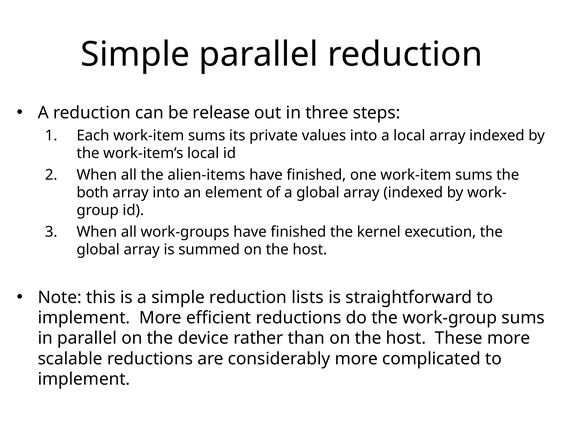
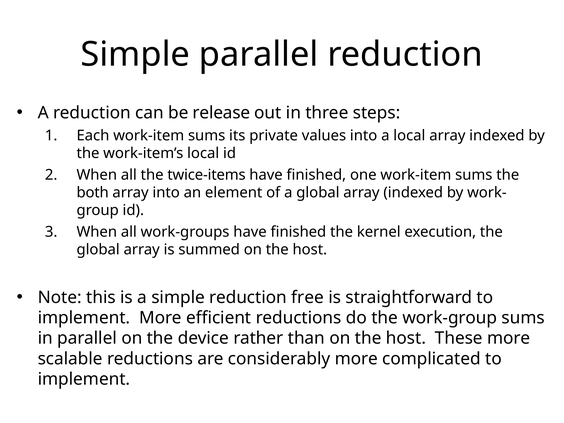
alien-items: alien-items -> twice-items
lists: lists -> free
